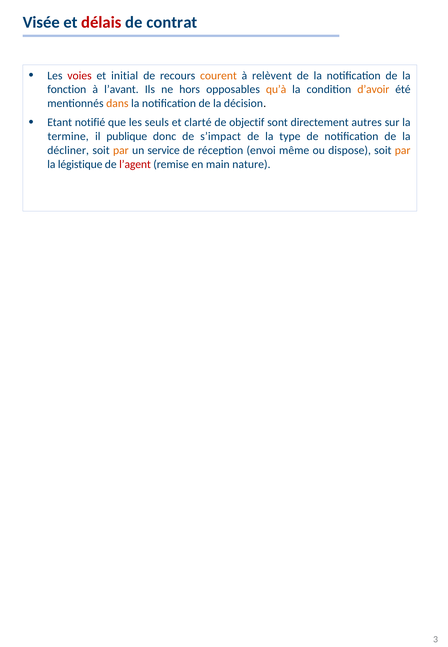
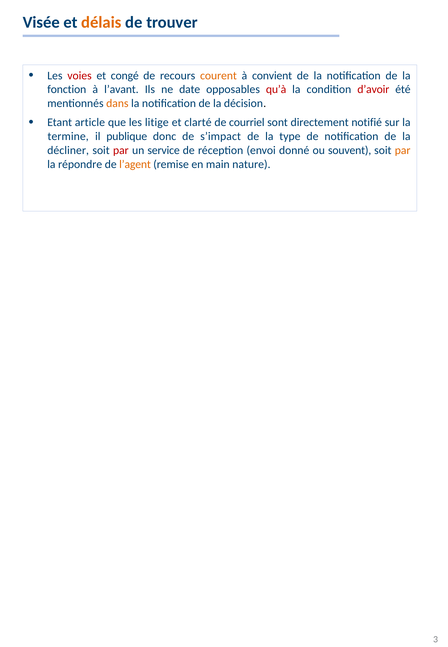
délais colour: red -> orange
contrat: contrat -> trouver
initial: initial -> congé
relèvent: relèvent -> convient
hors: hors -> date
qu’à colour: orange -> red
d’avoir colour: orange -> red
notifié: notifié -> article
seuls: seuls -> litige
objectif: objectif -> courriel
autres: autres -> notifié
par at (121, 150) colour: orange -> red
même: même -> donné
dispose: dispose -> souvent
légistique: légistique -> répondre
l’agent colour: red -> orange
